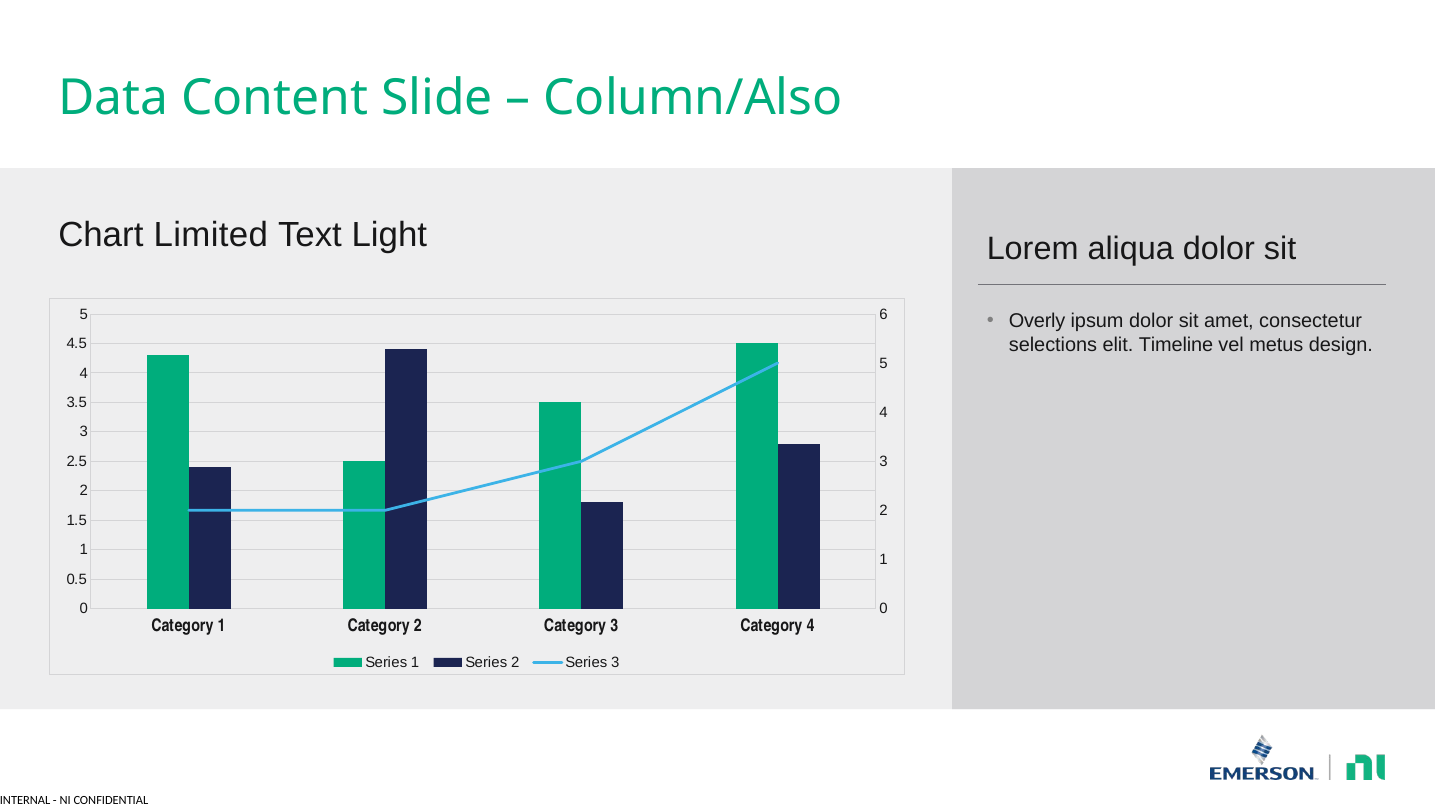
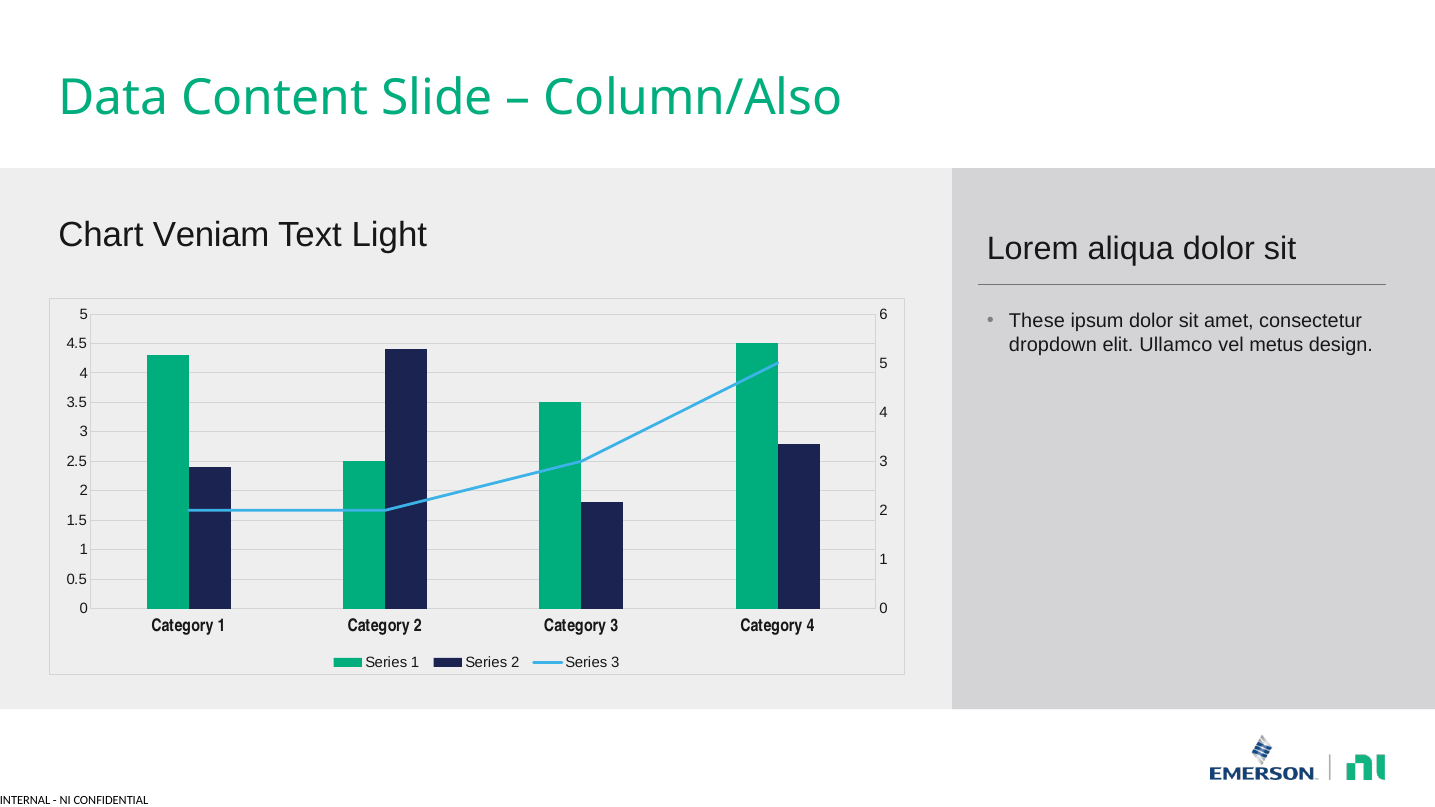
Limited: Limited -> Veniam
Overly: Overly -> These
selections: selections -> dropdown
Timeline: Timeline -> Ullamco
